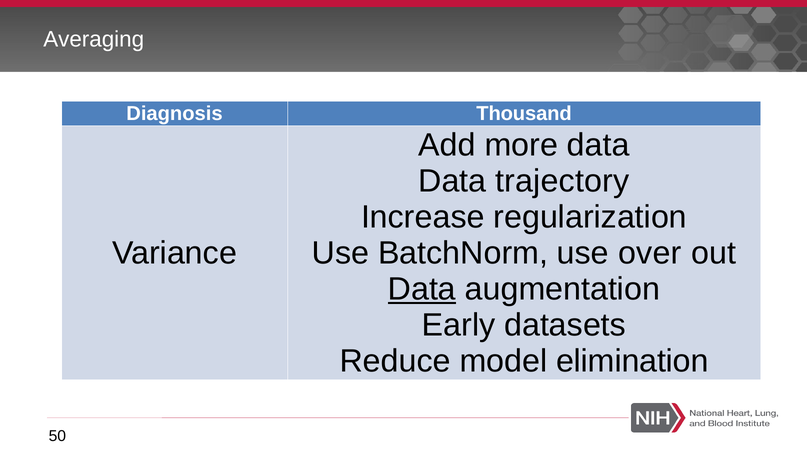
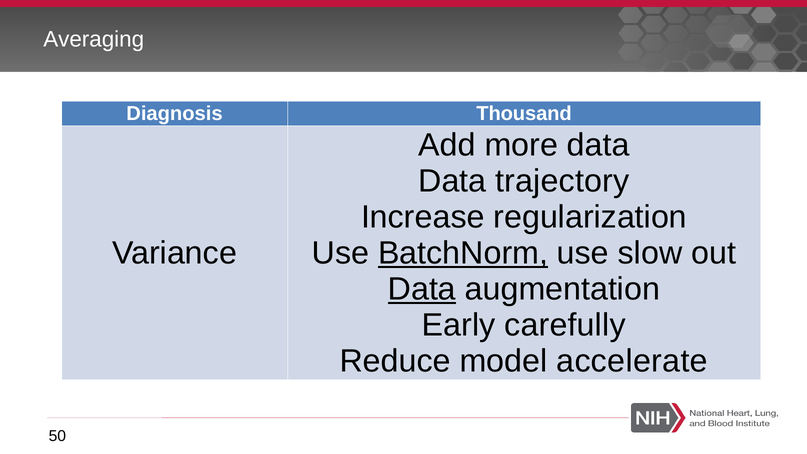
BatchNorm underline: none -> present
over: over -> slow
datasets: datasets -> carefully
elimination: elimination -> accelerate
